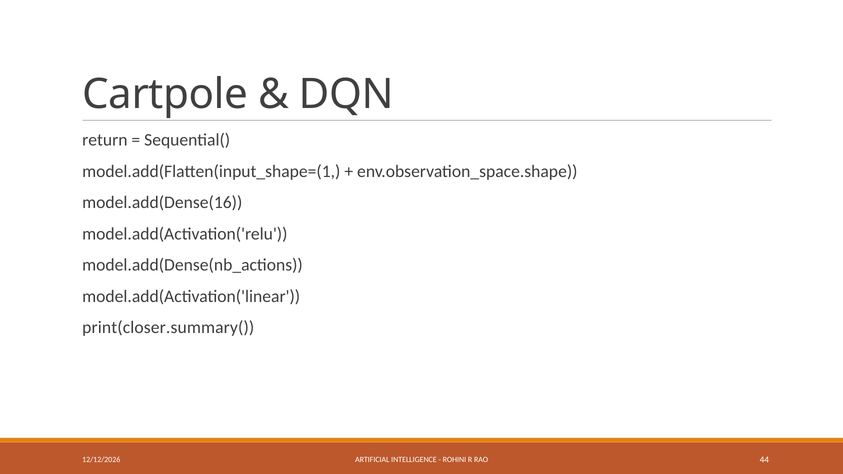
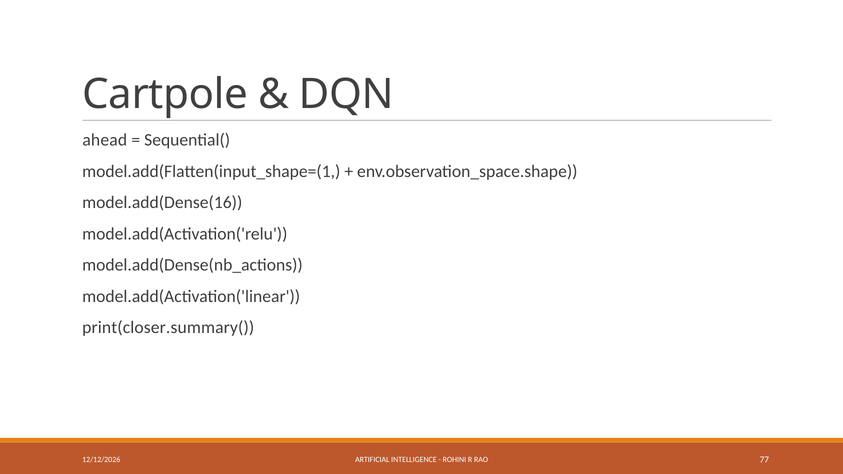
return: return -> ahead
44: 44 -> 77
